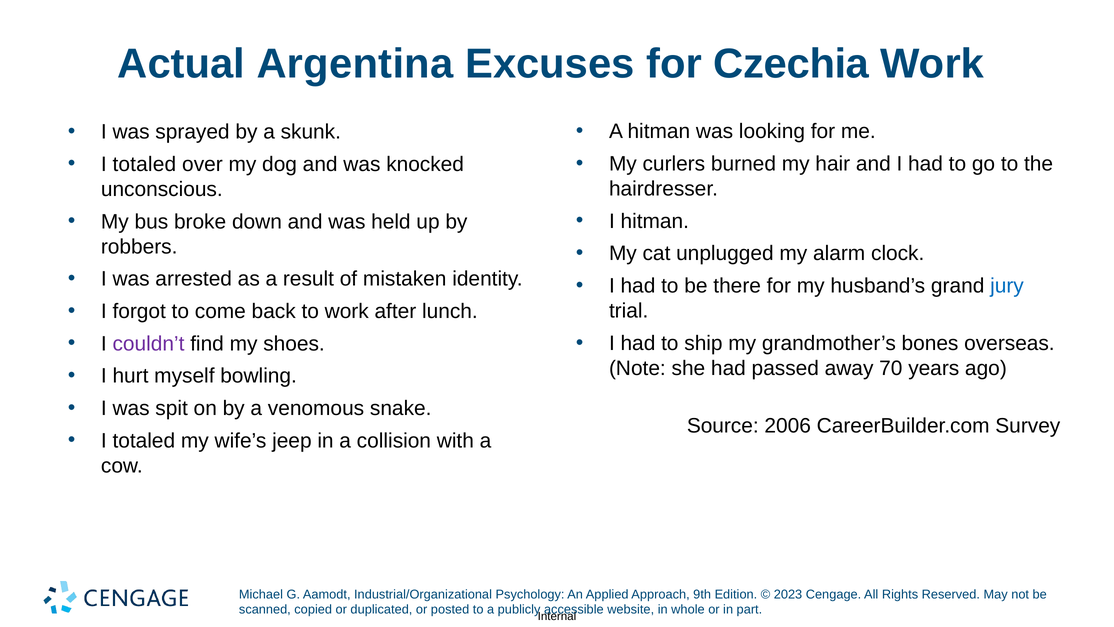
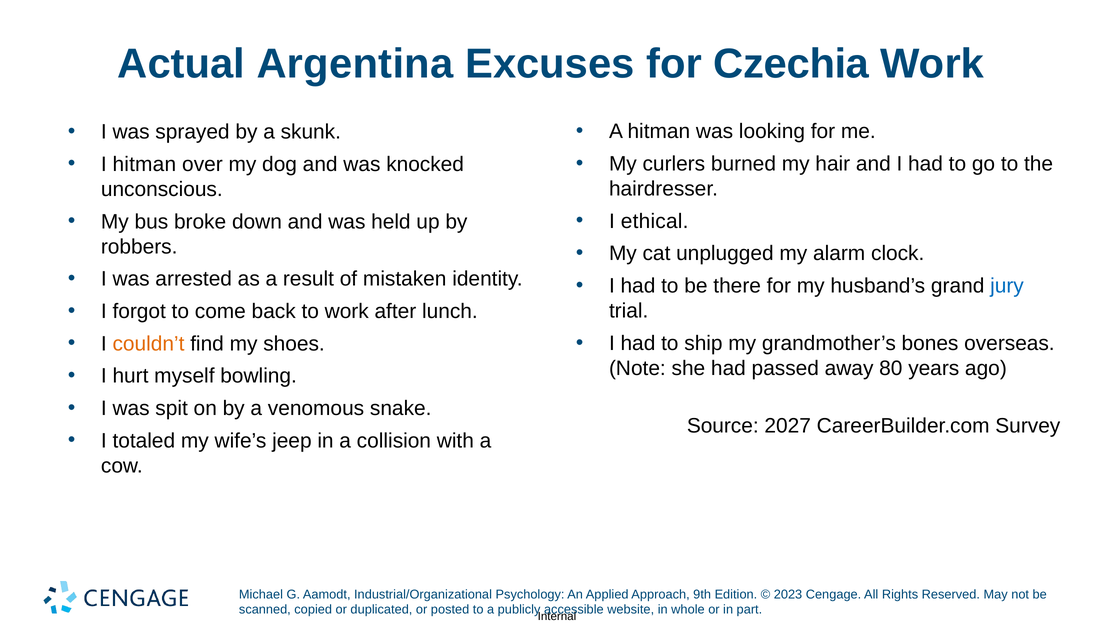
totaled at (144, 164): totaled -> hitman
I hitman: hitman -> ethical
couldn’t colour: purple -> orange
70: 70 -> 80
2006: 2006 -> 2027
